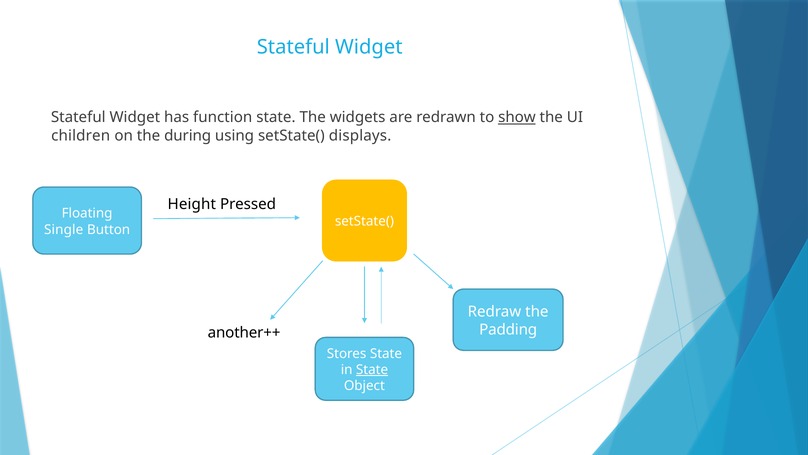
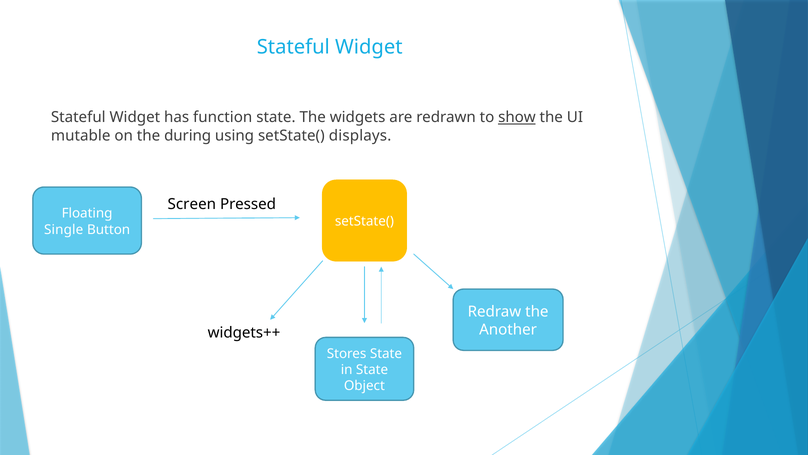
children: children -> mutable
Height: Height -> Screen
Padding: Padding -> Another
another++: another++ -> widgets++
State at (372, 369) underline: present -> none
